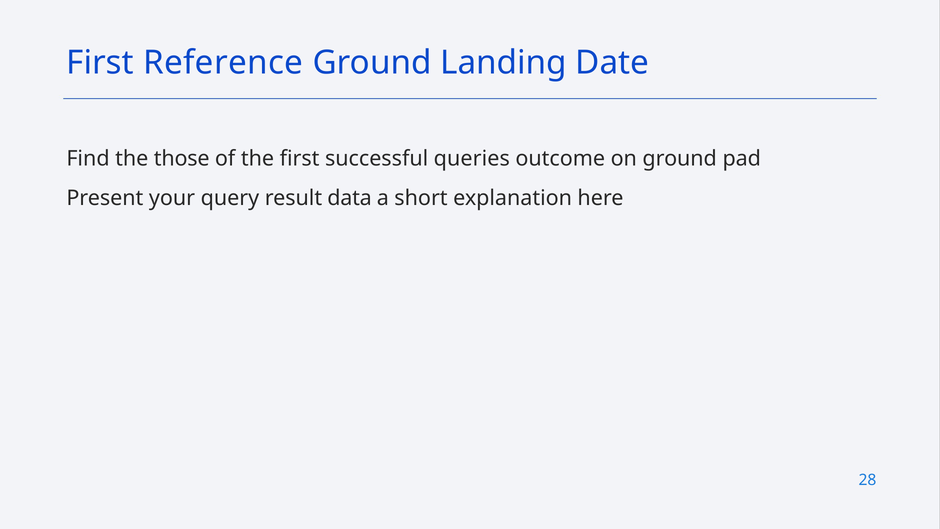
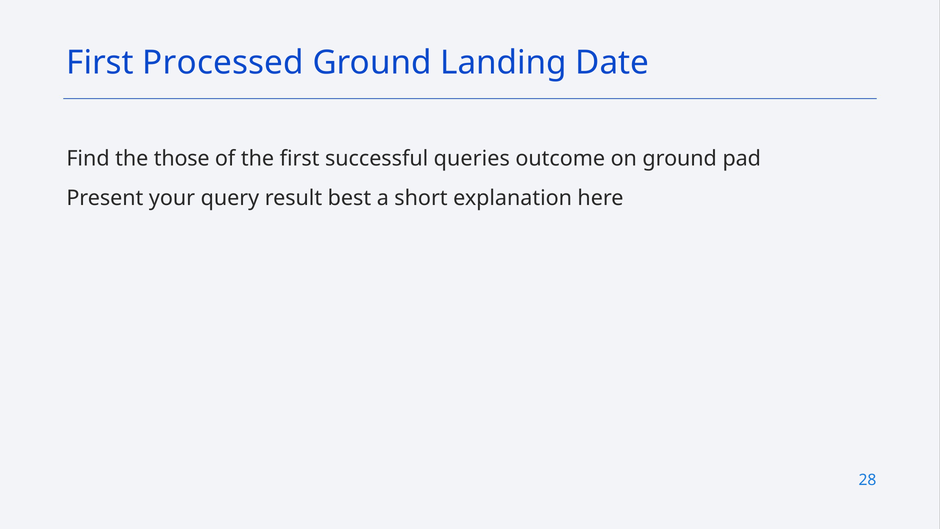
Reference: Reference -> Processed
data: data -> best
